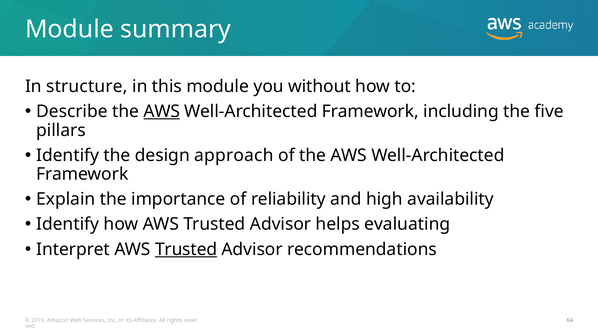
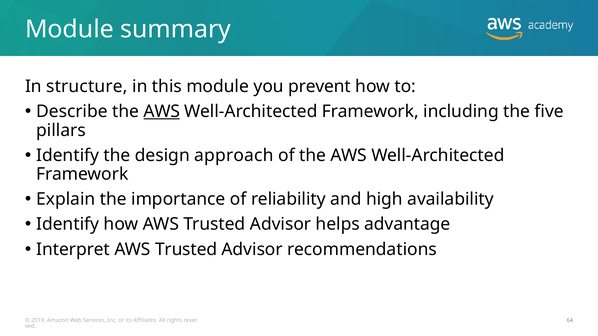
without: without -> prevent
evaluating: evaluating -> advantage
Trusted at (186, 250) underline: present -> none
